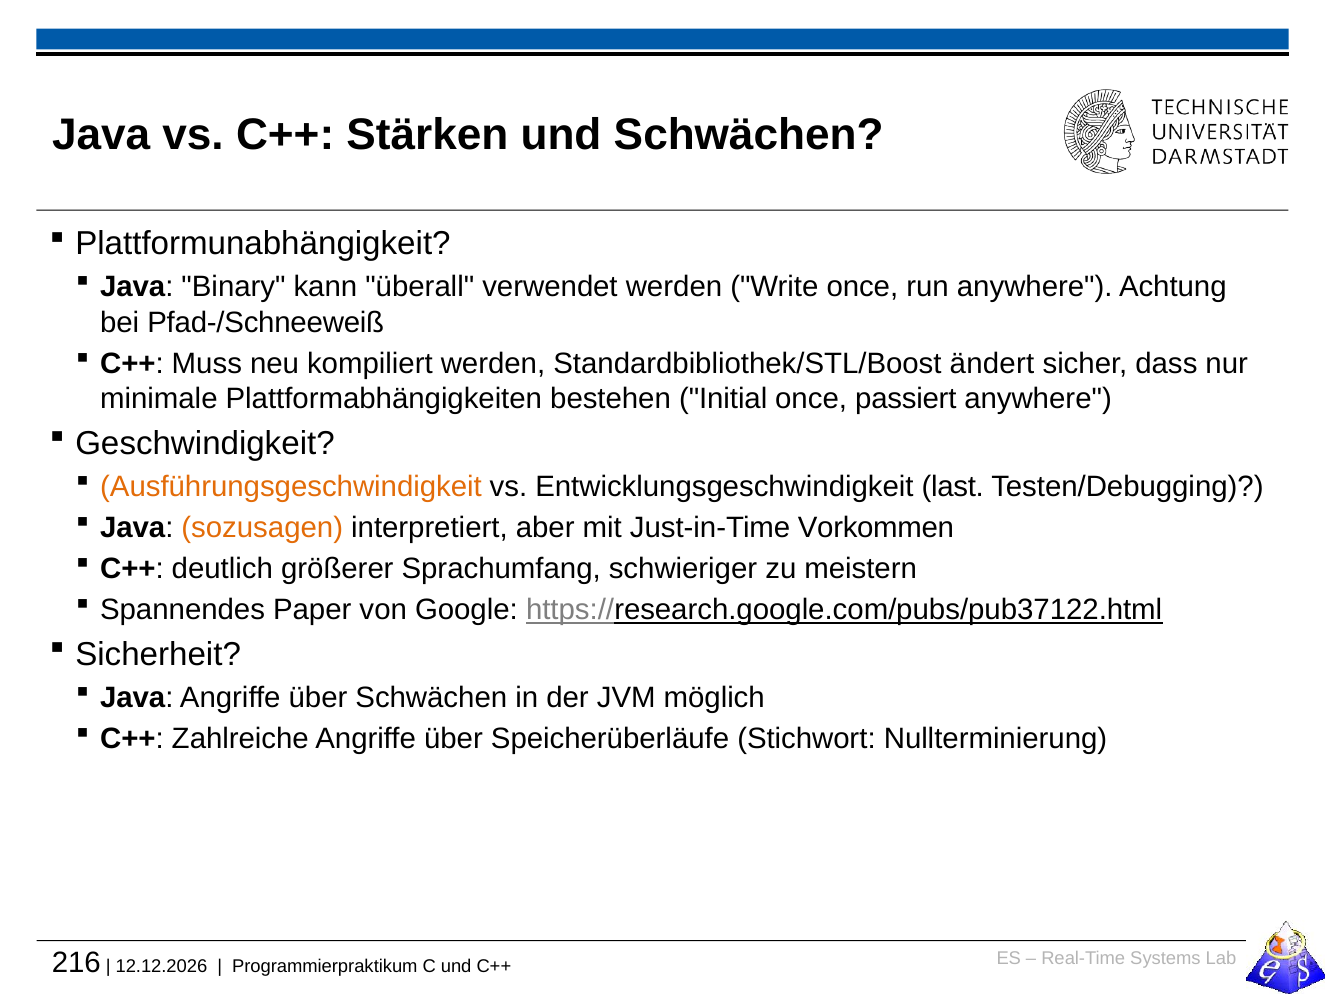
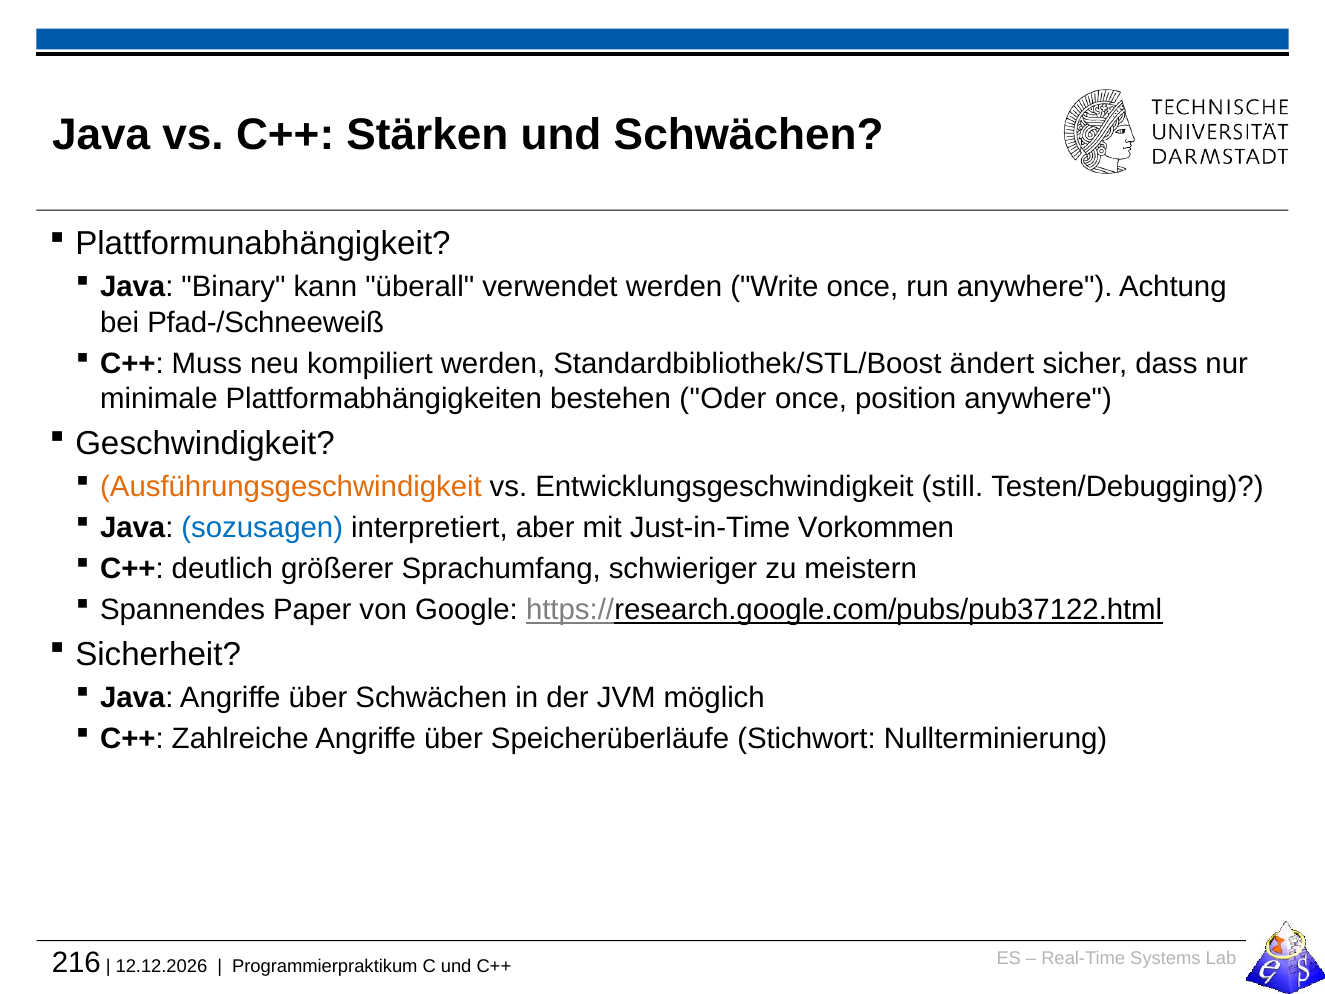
Initial: Initial -> Oder
passiert: passiert -> position
last: last -> still
sozusagen colour: orange -> blue
